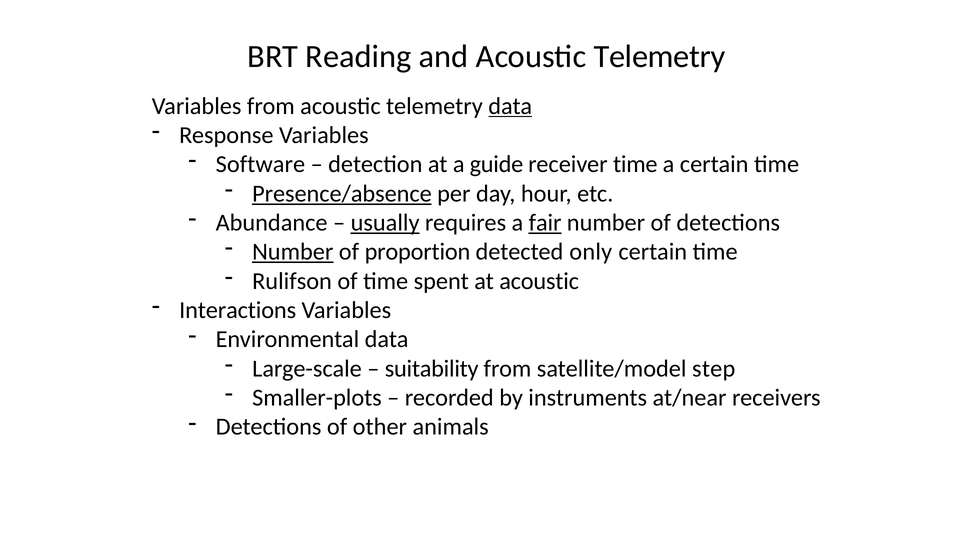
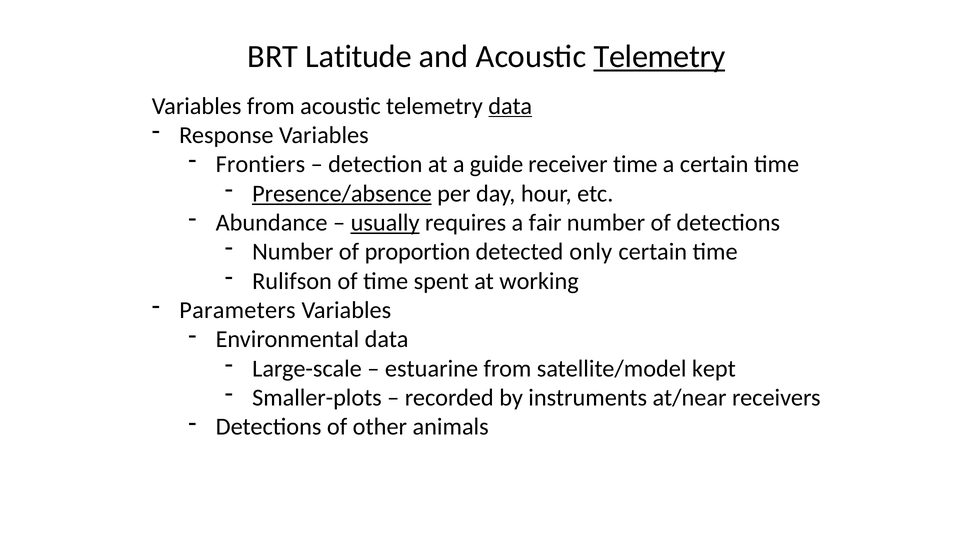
Reading: Reading -> Latitude
Telemetry at (659, 57) underline: none -> present
Software: Software -> Frontiers
fair underline: present -> none
Number at (293, 252) underline: present -> none
at acoustic: acoustic -> working
Interactions: Interactions -> Parameters
suitability: suitability -> estuarine
step: step -> kept
